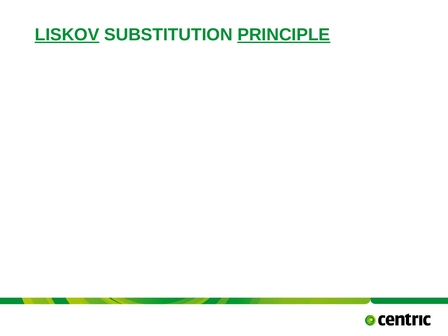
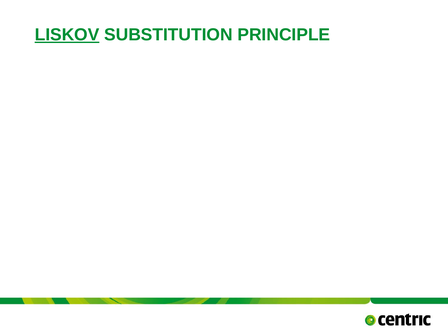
PRINCIPLE underline: present -> none
